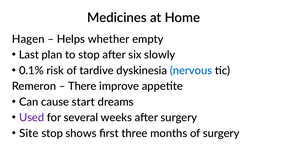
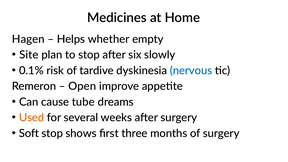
Last: Last -> Site
There: There -> Open
start: start -> tube
Used colour: purple -> orange
Site: Site -> Soft
